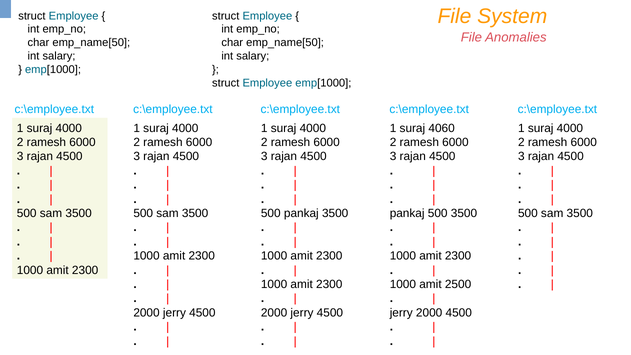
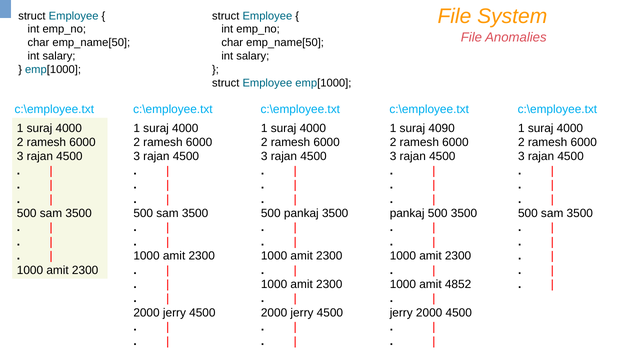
4060: 4060 -> 4090
2500: 2500 -> 4852
